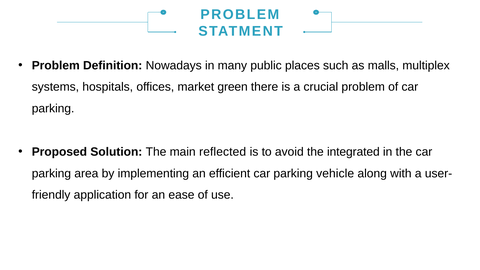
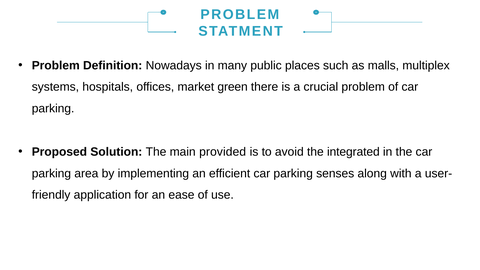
reflected: reflected -> provided
vehicle: vehicle -> senses
